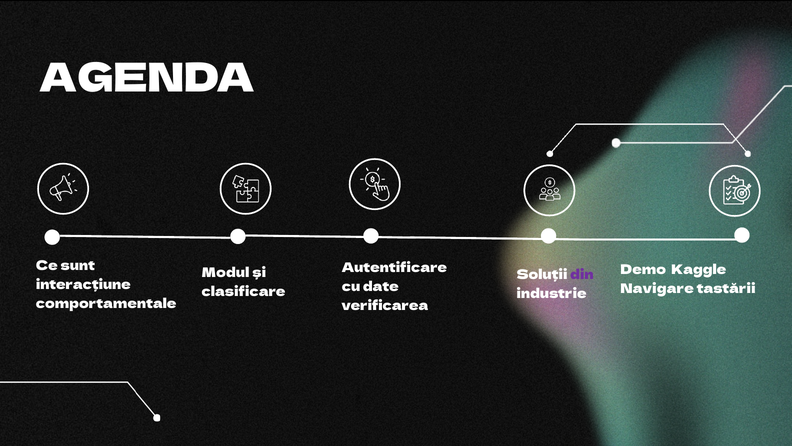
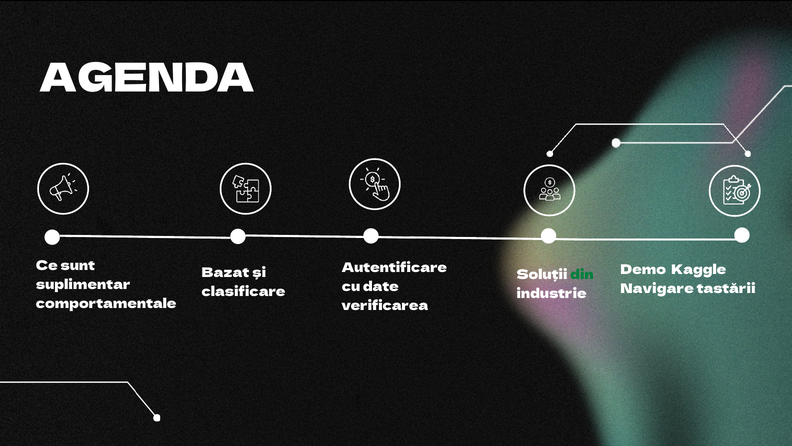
Modul: Modul -> Bazat
din colour: purple -> green
interacțiune: interacțiune -> suplimentar
